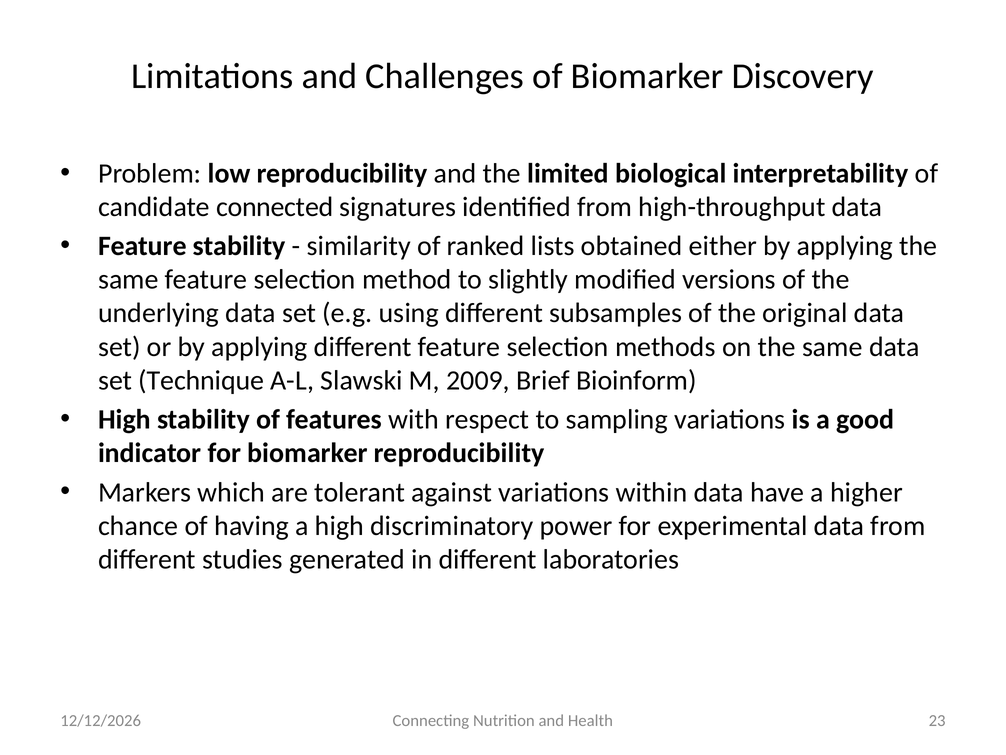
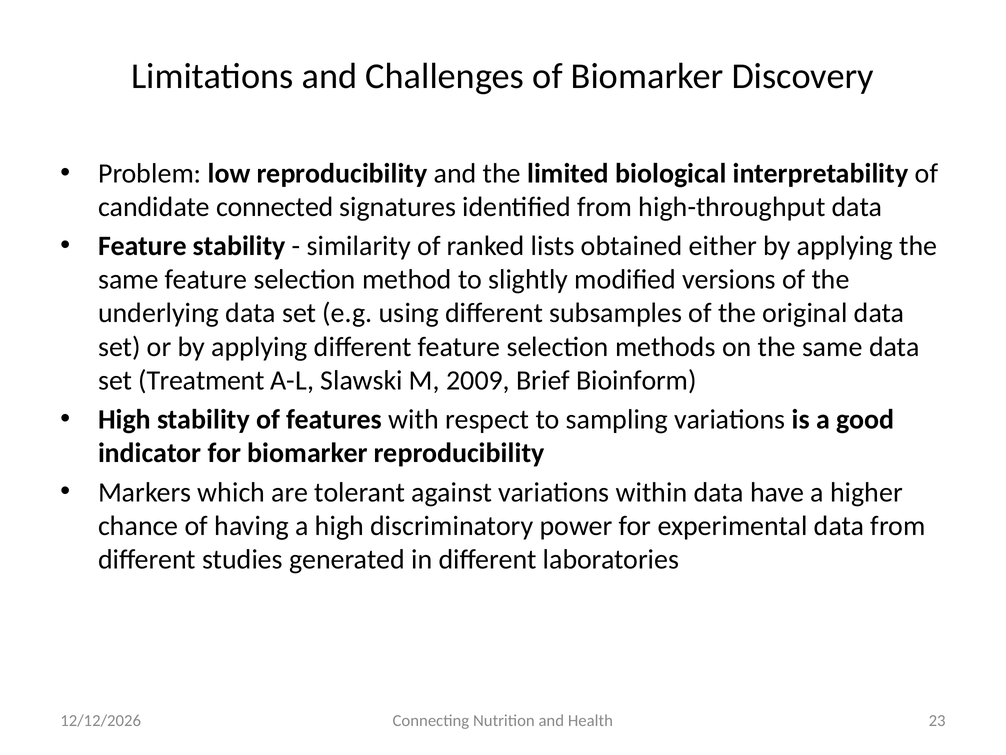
Technique: Technique -> Treatment
